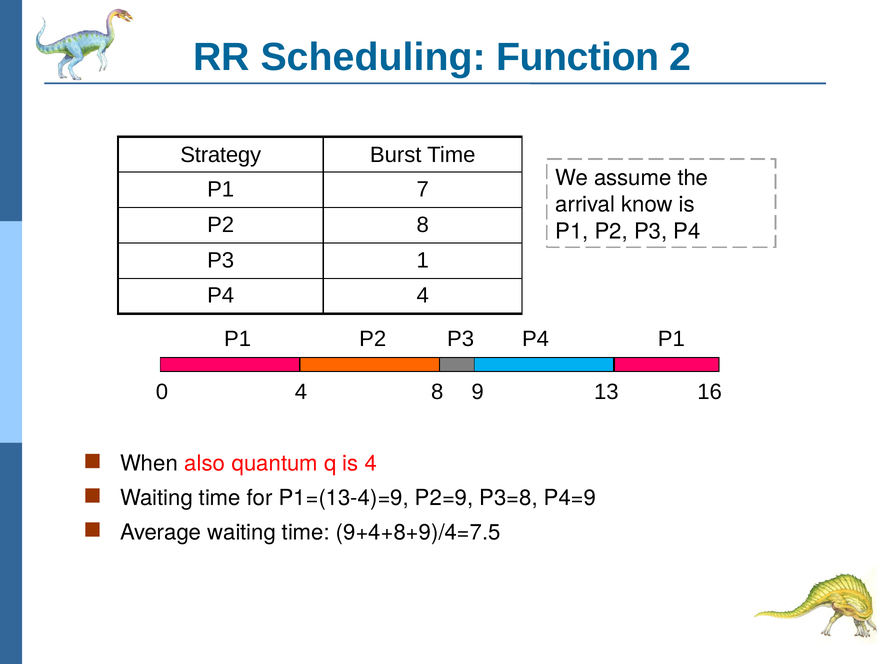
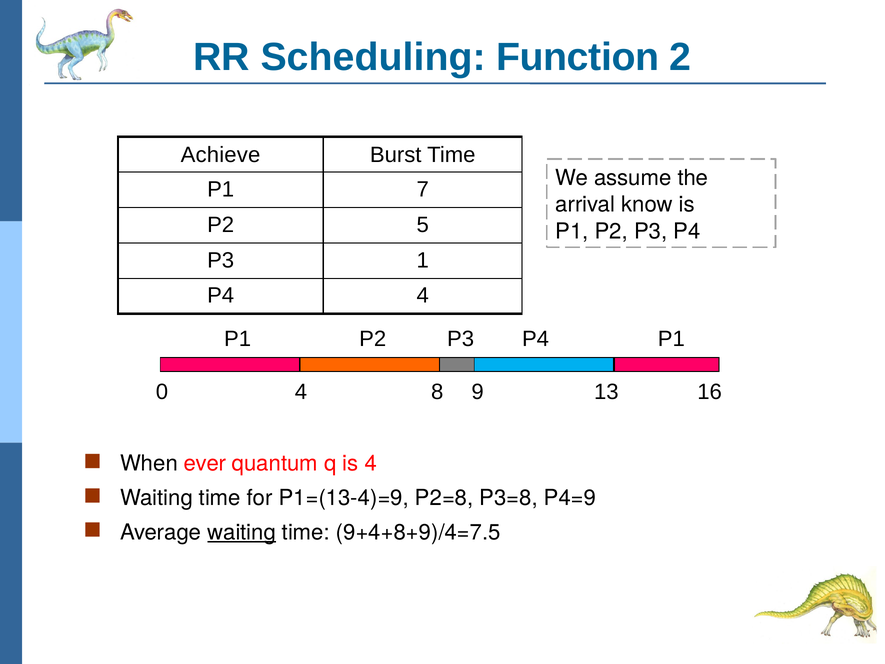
Strategy: Strategy -> Achieve
P2 8: 8 -> 5
also: also -> ever
P2=9: P2=9 -> P2=8
waiting at (242, 532) underline: none -> present
